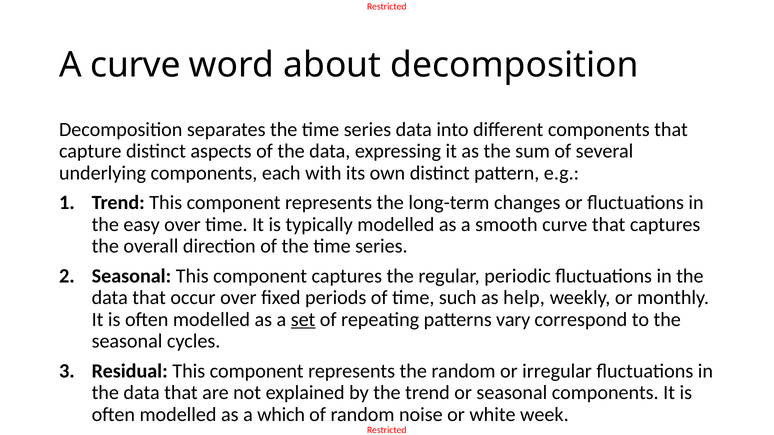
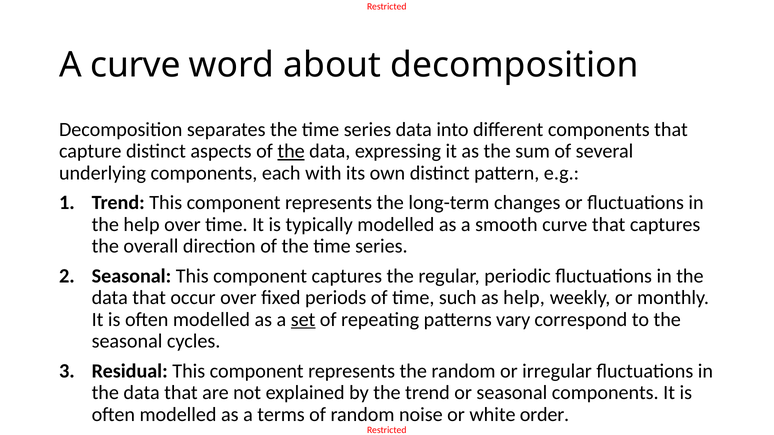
the at (291, 151) underline: none -> present
the easy: easy -> help
which: which -> terms
week: week -> order
